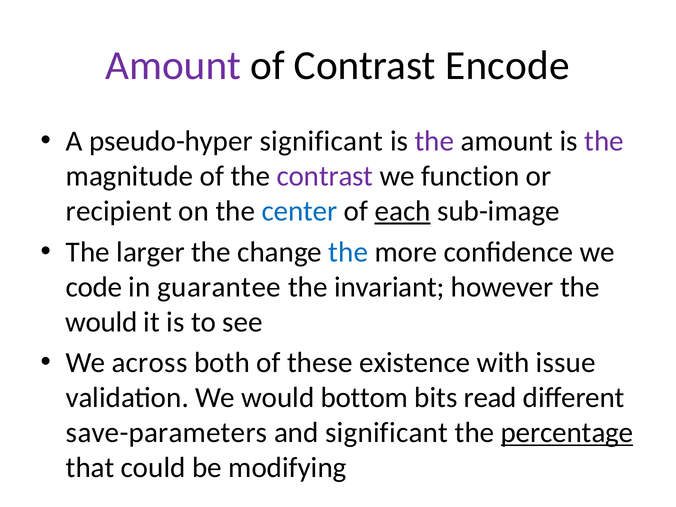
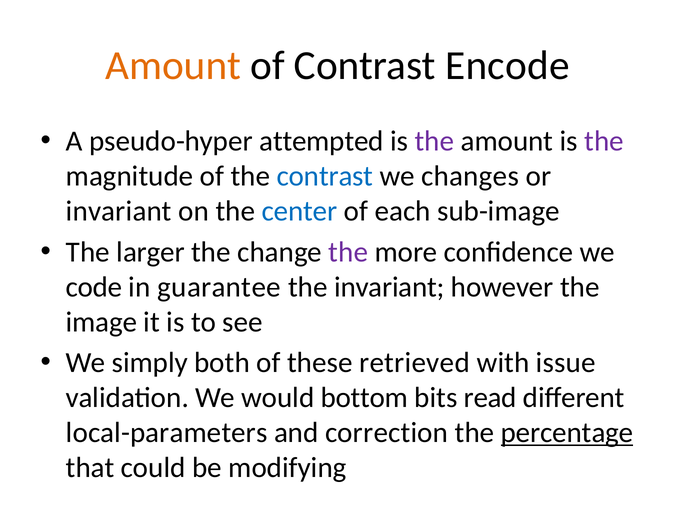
Amount at (173, 65) colour: purple -> orange
pseudo-hyper significant: significant -> attempted
contrast at (325, 176) colour: purple -> blue
function: function -> changes
recipient at (119, 211): recipient -> invariant
each underline: present -> none
the at (348, 252) colour: blue -> purple
would at (102, 322): would -> image
across: across -> simply
existence: existence -> retrieved
save-parameters: save-parameters -> local-parameters
and significant: significant -> correction
